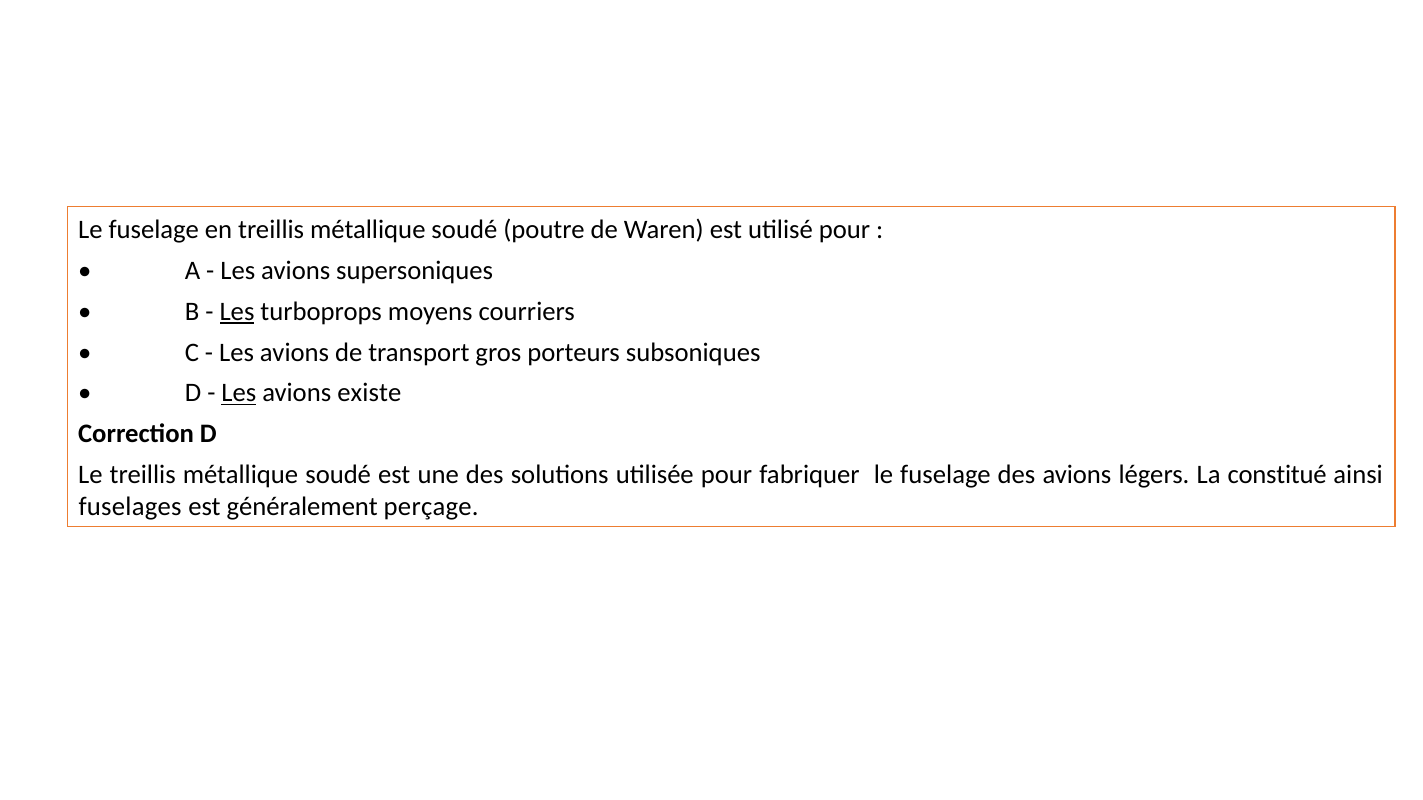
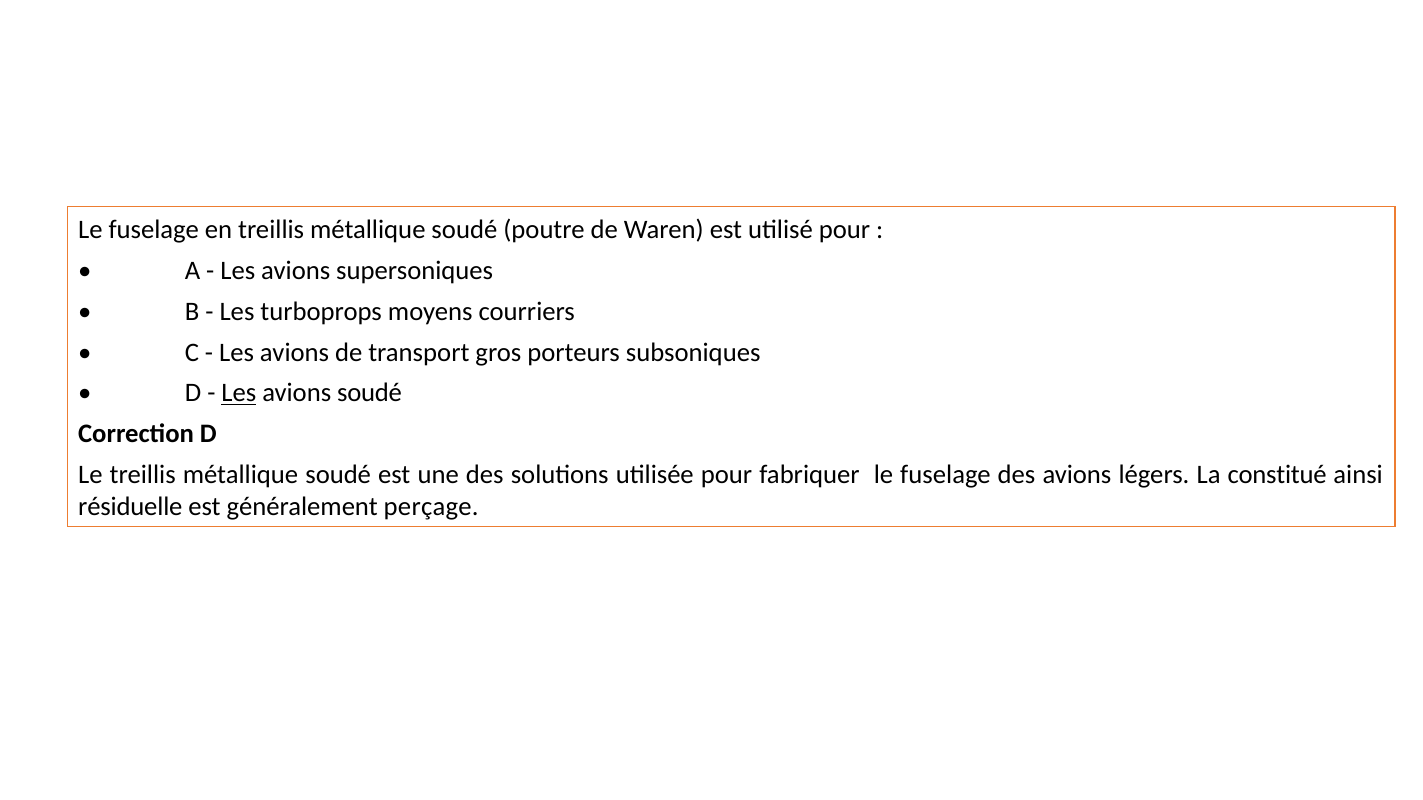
Les at (237, 312) underline: present -> none
avions existe: existe -> soudé
fuselages: fuselages -> résiduelle
